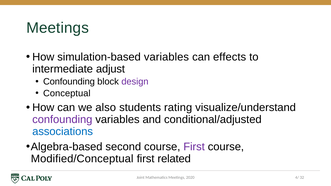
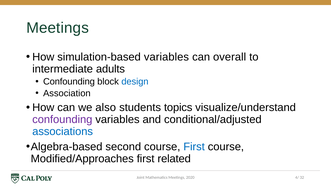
effects: effects -> overall
adjust: adjust -> adults
design colour: purple -> blue
Conceptual: Conceptual -> Association
rating: rating -> topics
First at (194, 147) colour: purple -> blue
Modified/Conceptual: Modified/Conceptual -> Modified/Approaches
